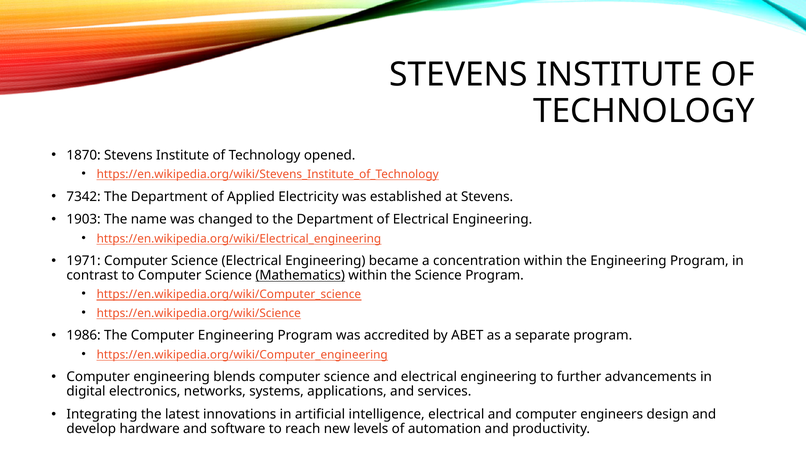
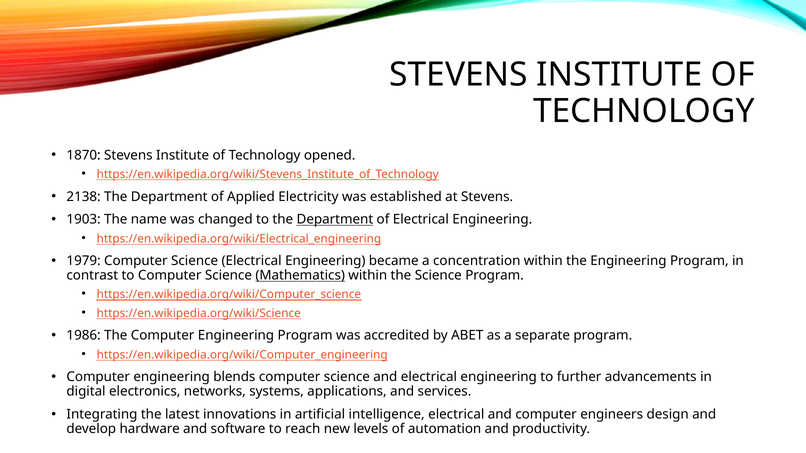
7342: 7342 -> 2138
Department at (335, 220) underline: none -> present
1971: 1971 -> 1979
